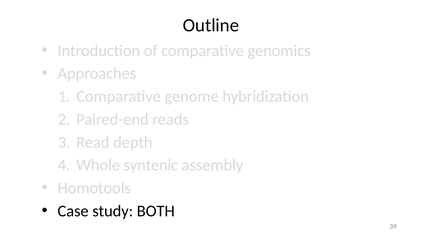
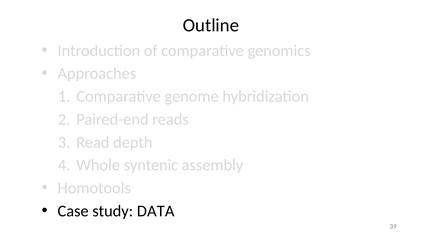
BOTH: BOTH -> DATA
